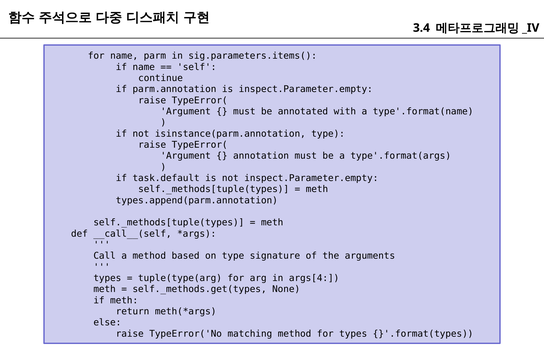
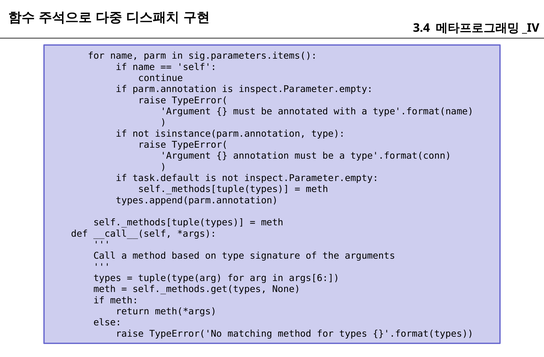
type'.format(args: type'.format(args -> type'.format(conn
args[4: args[4 -> args[6
